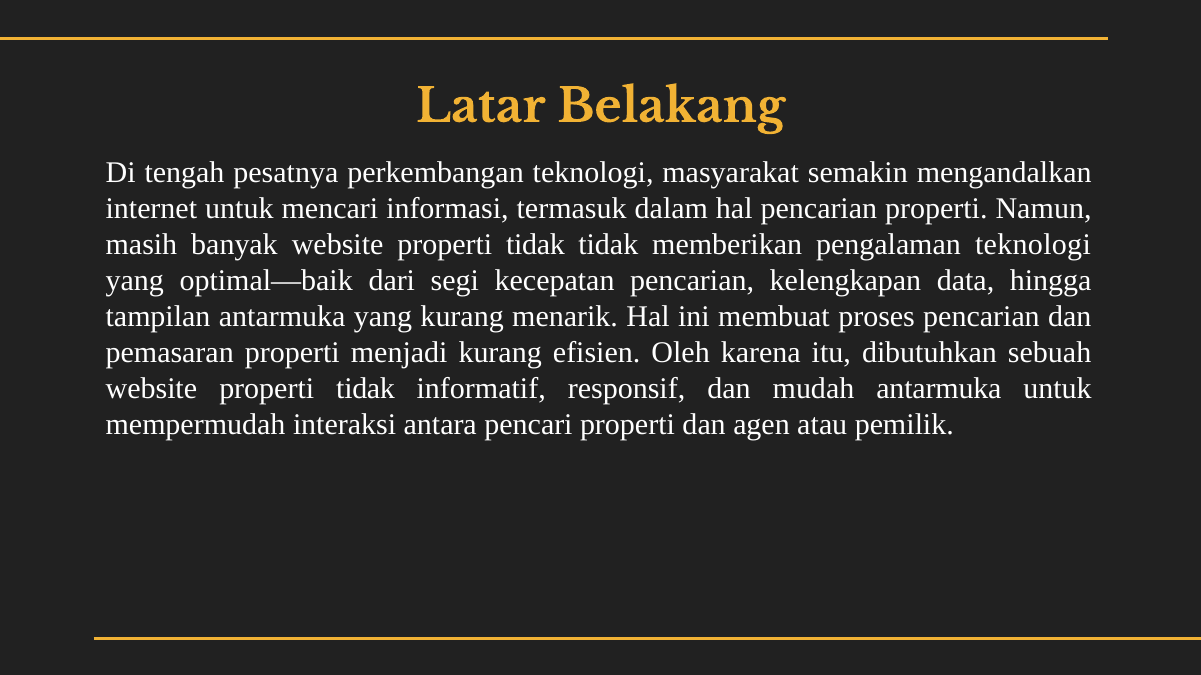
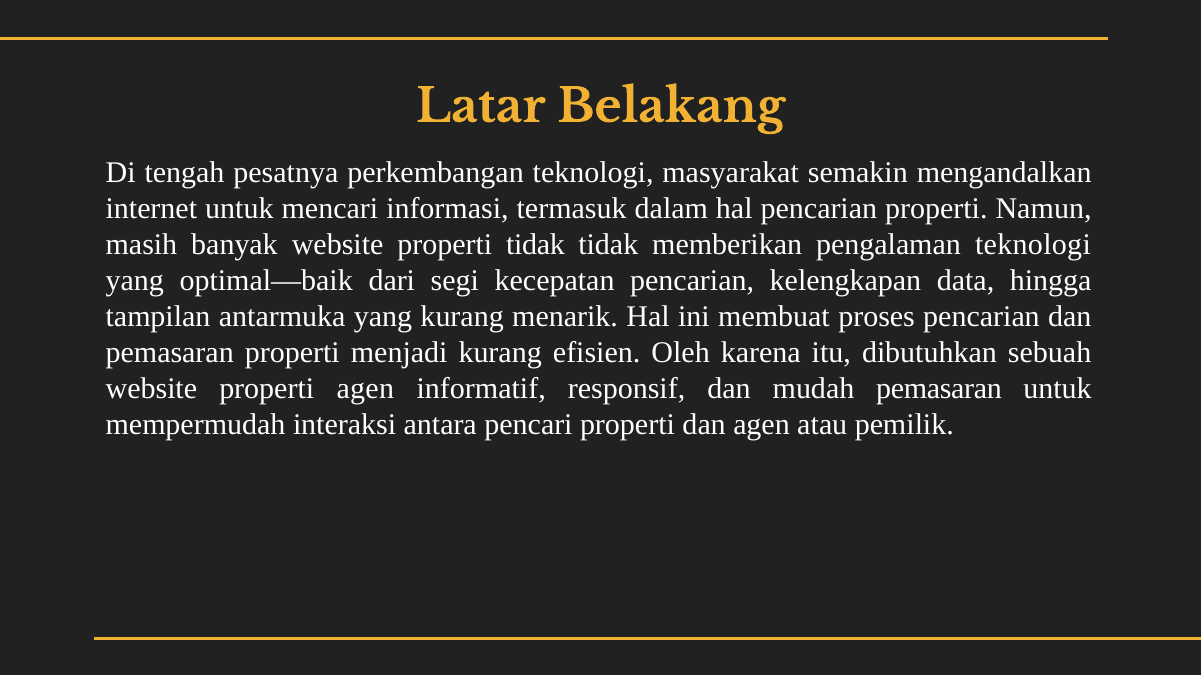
tidak at (366, 389): tidak -> agen
mudah antarmuka: antarmuka -> pemasaran
